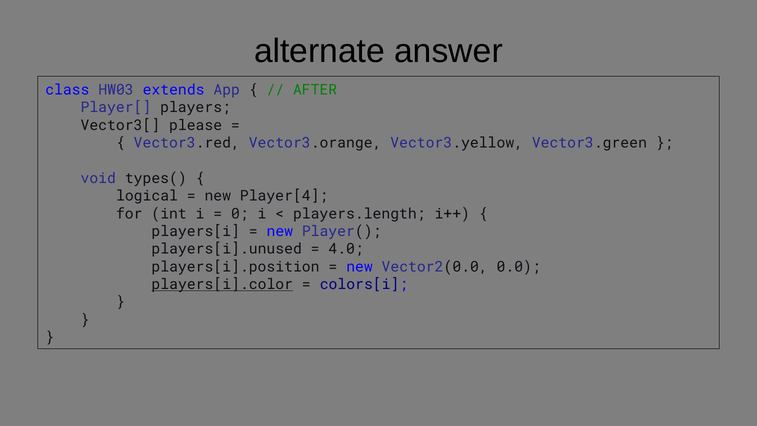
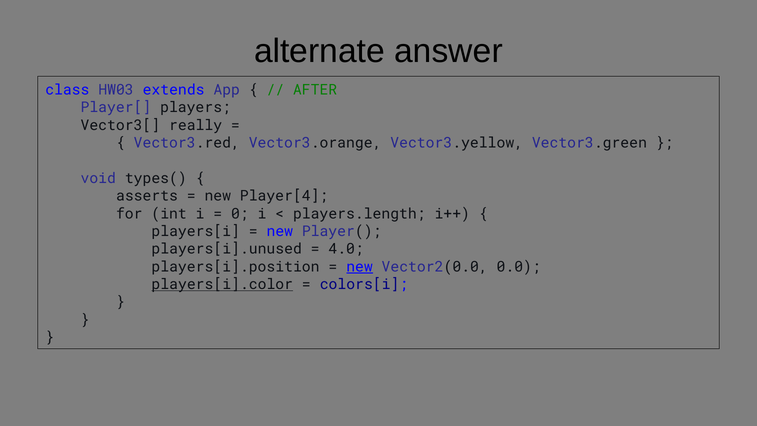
please: please -> really
logical: logical -> asserts
new at (360, 267) underline: none -> present
